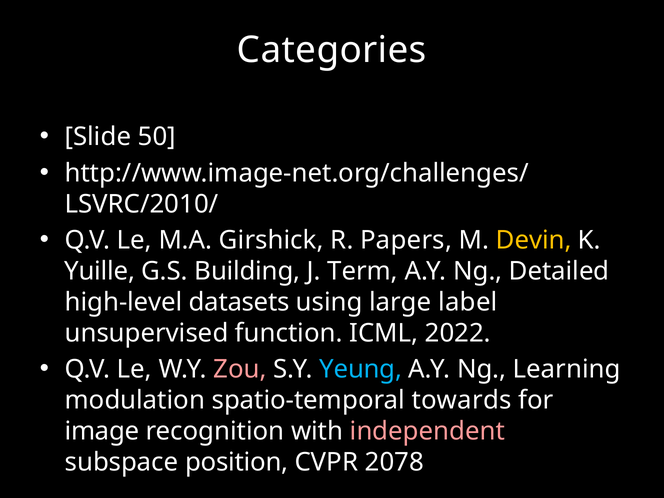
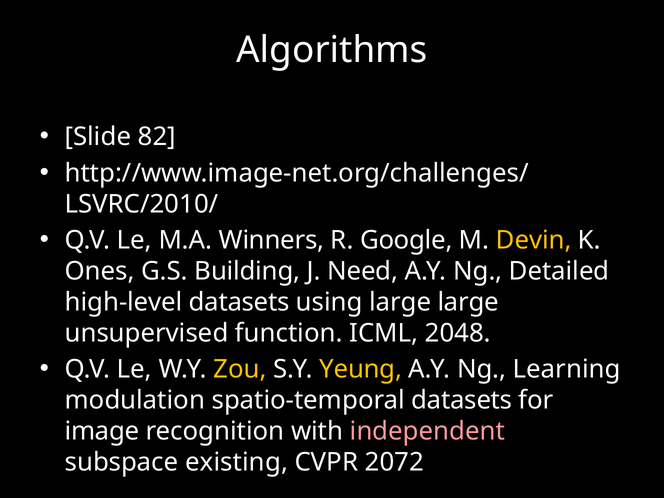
Categories: Categories -> Algorithms
50: 50 -> 82
Girshick: Girshick -> Winners
Papers: Papers -> Google
Yuille: Yuille -> Ones
Term: Term -> Need
large label: label -> large
2022: 2022 -> 2048
Zou colour: pink -> yellow
Yeung colour: light blue -> yellow
spatio-temporal towards: towards -> datasets
position: position -> existing
2078: 2078 -> 2072
